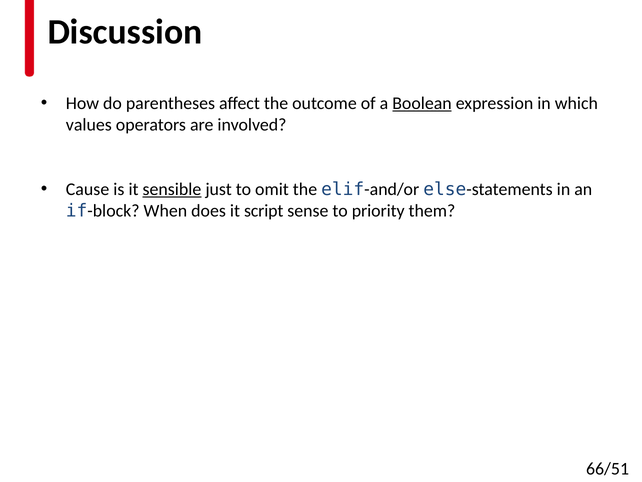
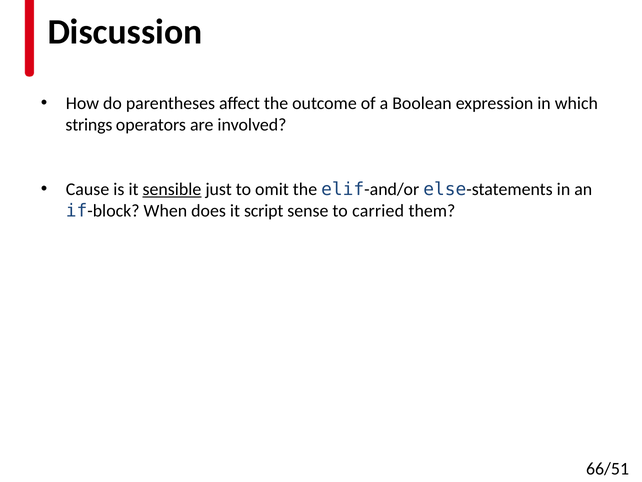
Boolean underline: present -> none
values: values -> strings
priority: priority -> carried
